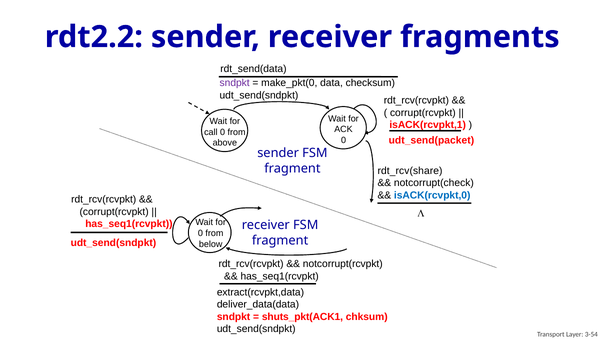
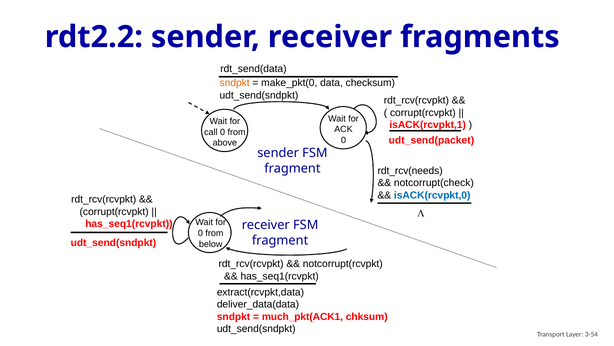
sndpkt at (235, 83) colour: purple -> orange
rdt_rcv(share: rdt_rcv(share -> rdt_rcv(needs
shuts_pkt(ACK1: shuts_pkt(ACK1 -> much_pkt(ACK1
